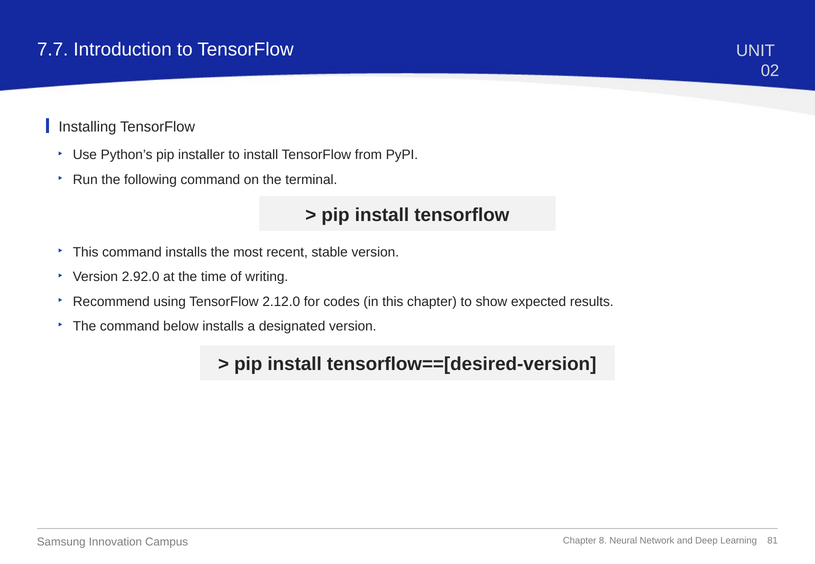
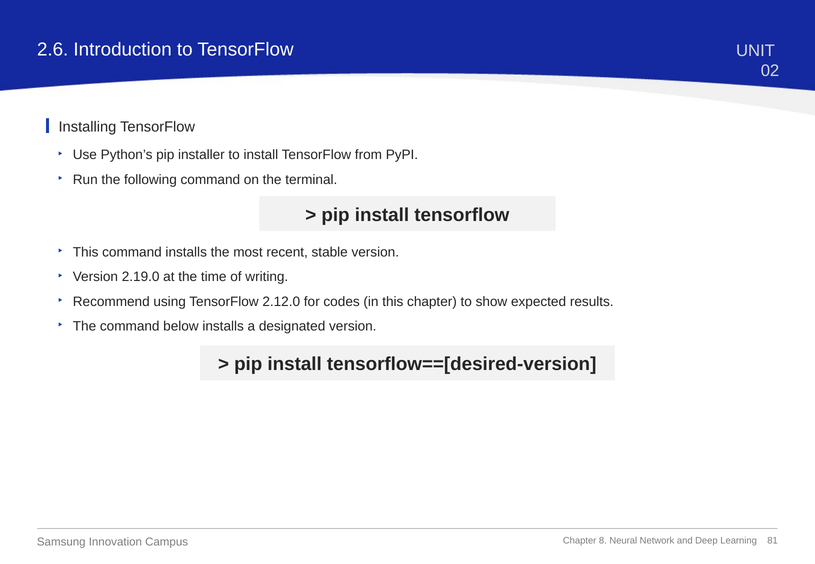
7.7: 7.7 -> 2.6
2.92.0: 2.92.0 -> 2.19.0
